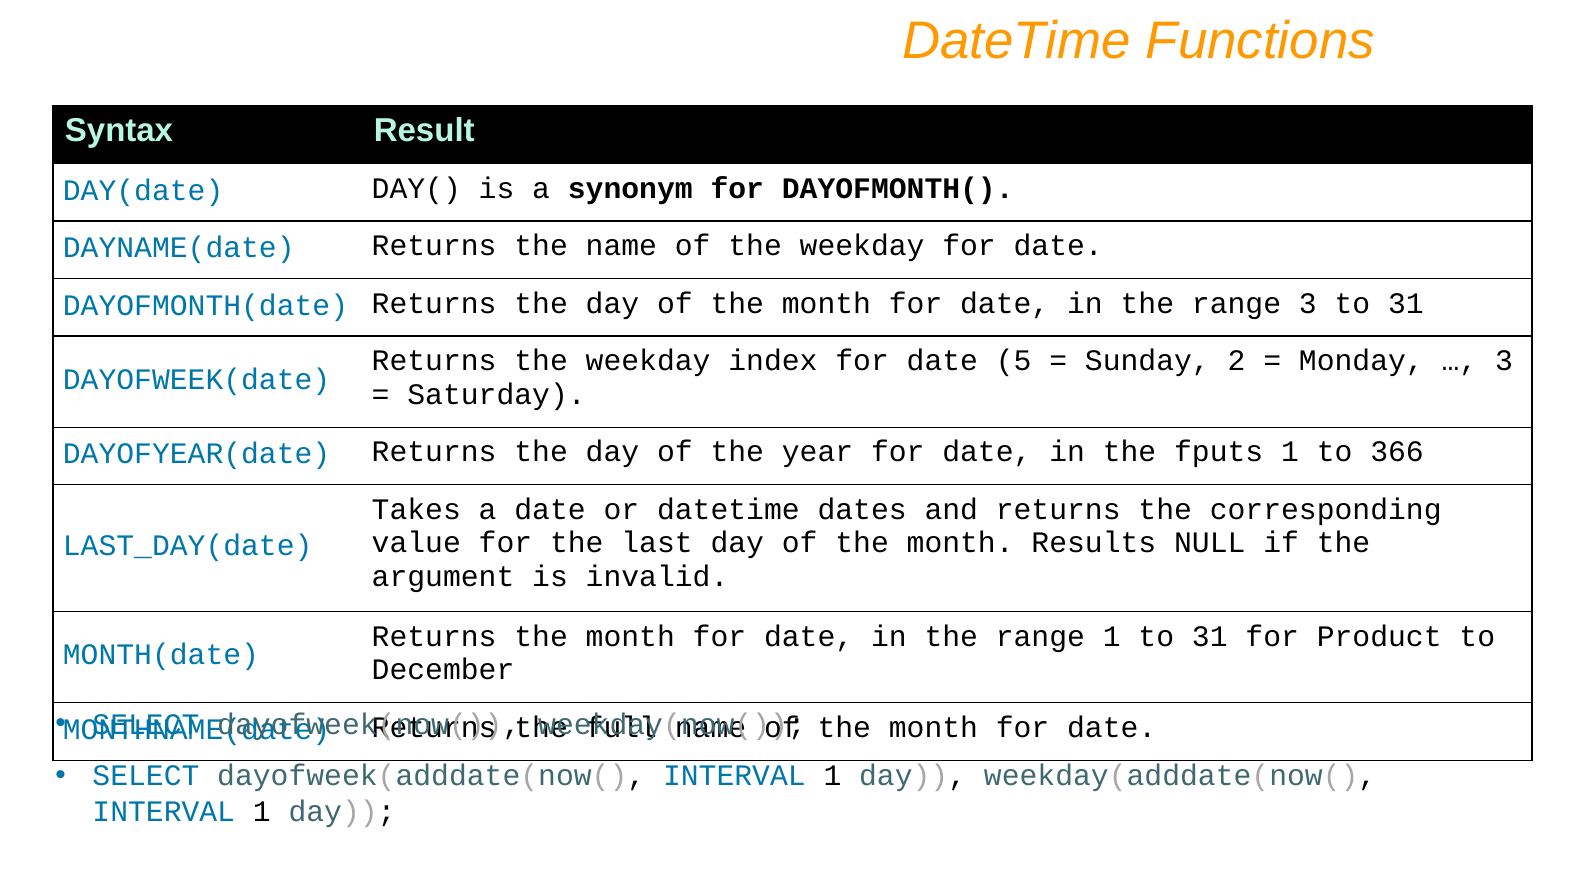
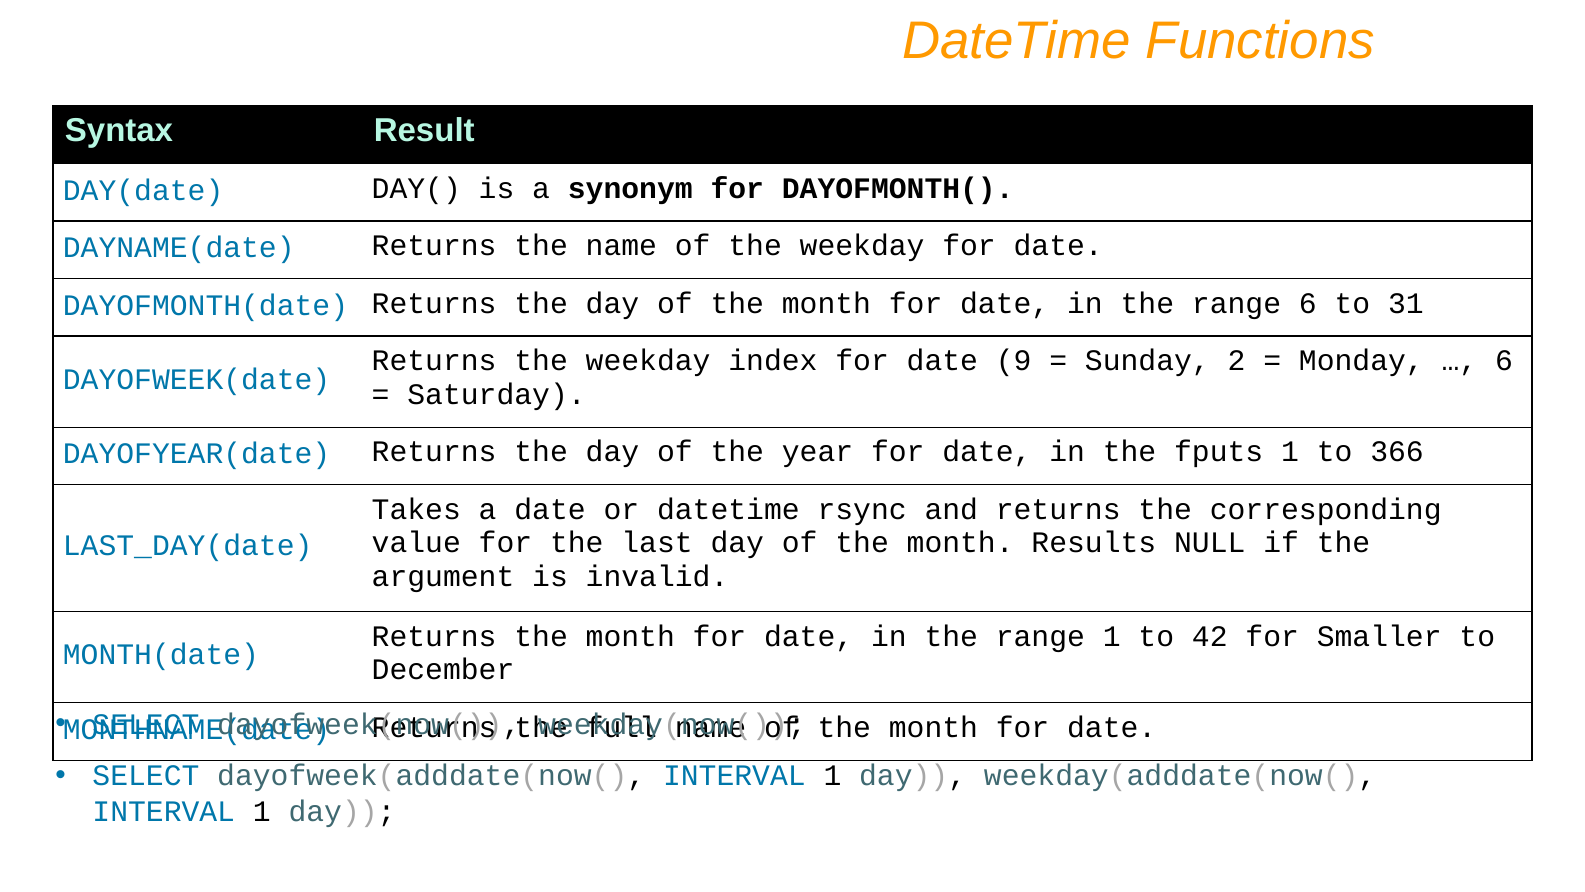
range 3: 3 -> 6
5: 5 -> 9
3 at (1504, 361): 3 -> 6
dates: dates -> rsync
1 to 31: 31 -> 42
Product: Product -> Smaller
